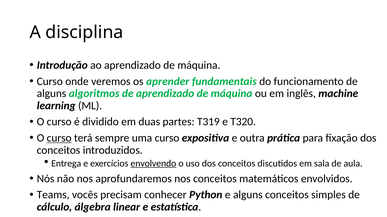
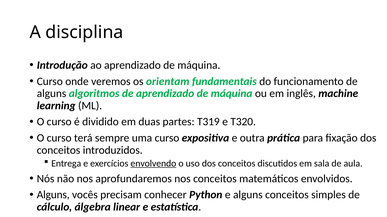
aprender: aprender -> orientam
curso at (59, 138) underline: present -> none
Teams at (53, 195): Teams -> Alguns
